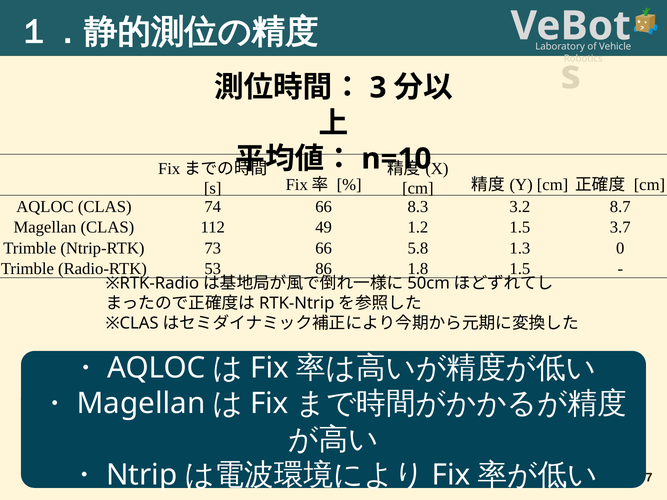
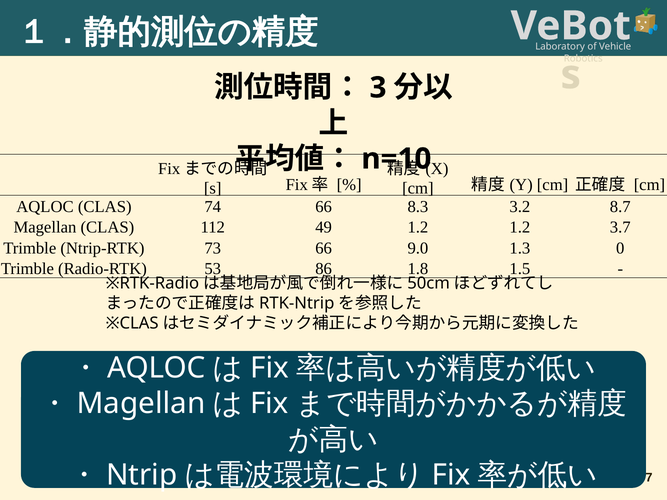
1.2 1.5: 1.5 -> 1.2
5.8: 5.8 -> 9.0
